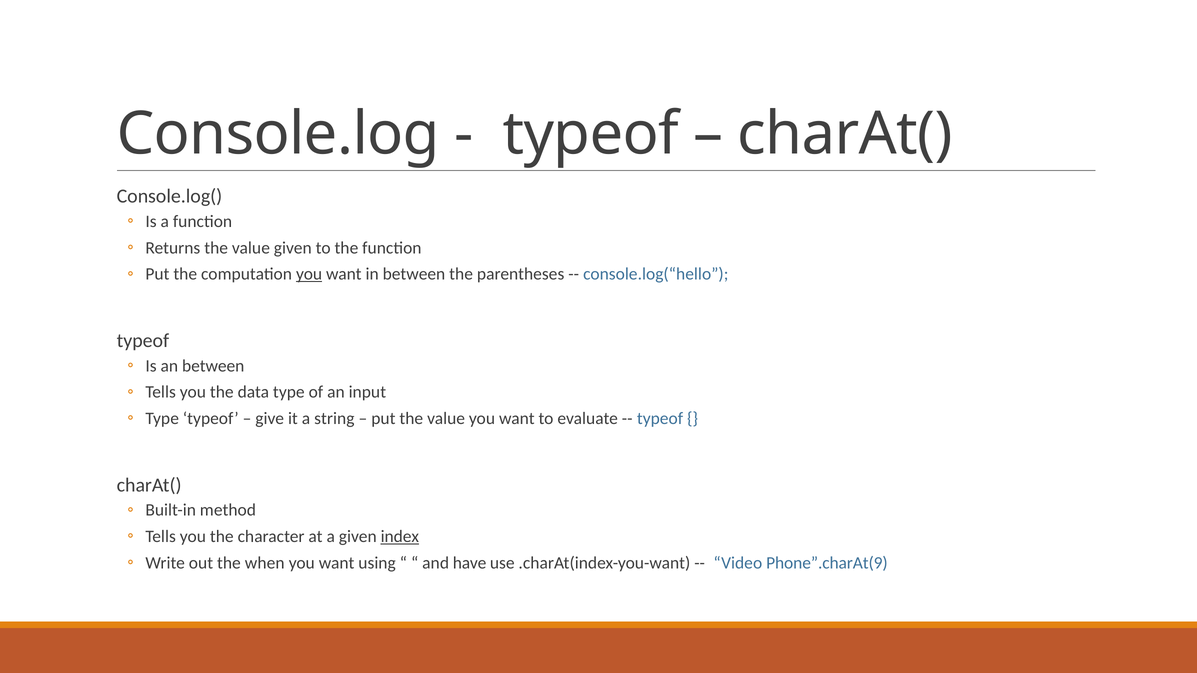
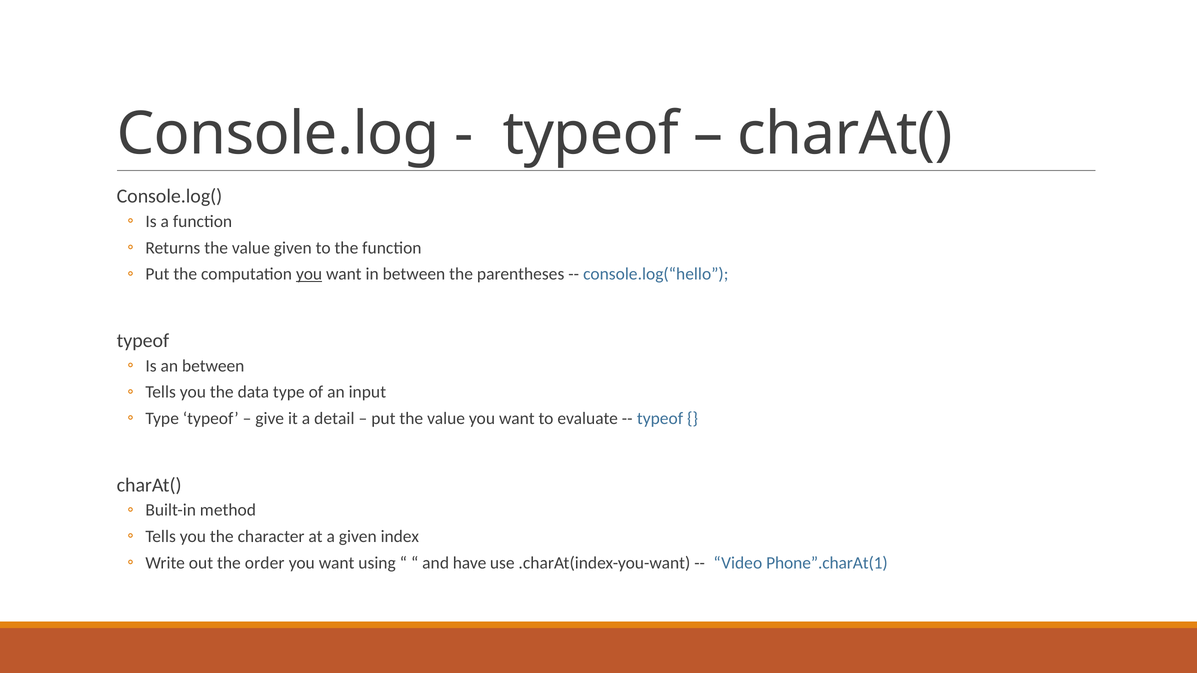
string: string -> detail
index underline: present -> none
when: when -> order
Phone”.charAt(9: Phone”.charAt(9 -> Phone”.charAt(1
